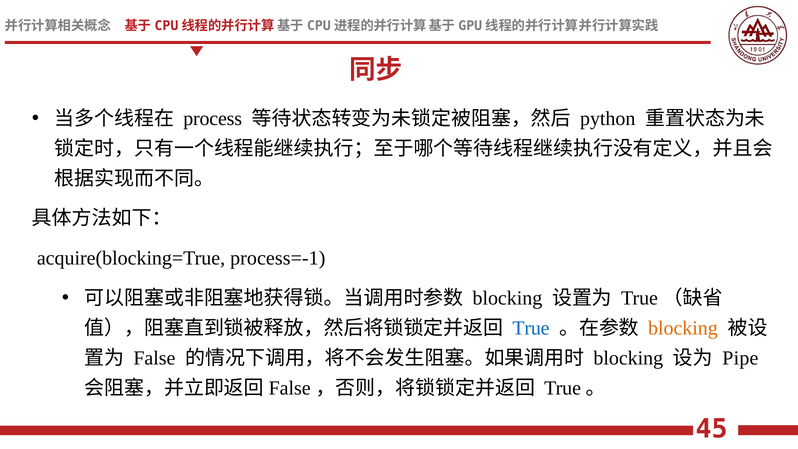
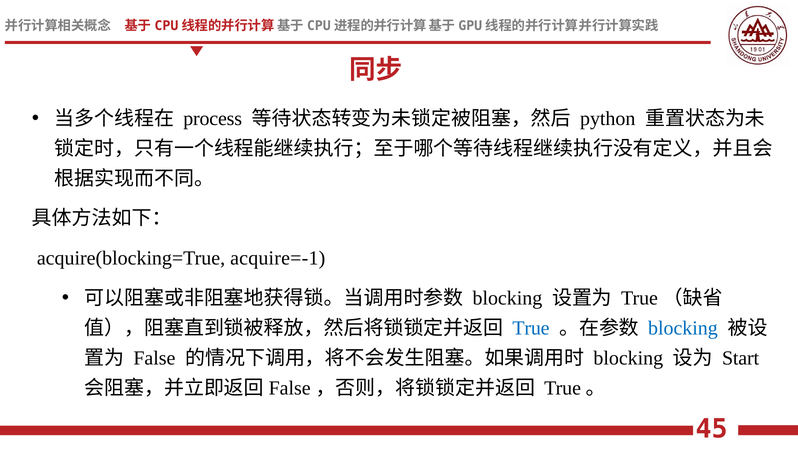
process=-1: process=-1 -> acquire=-1
blocking at (683, 328) colour: orange -> blue
Pipe: Pipe -> Start
